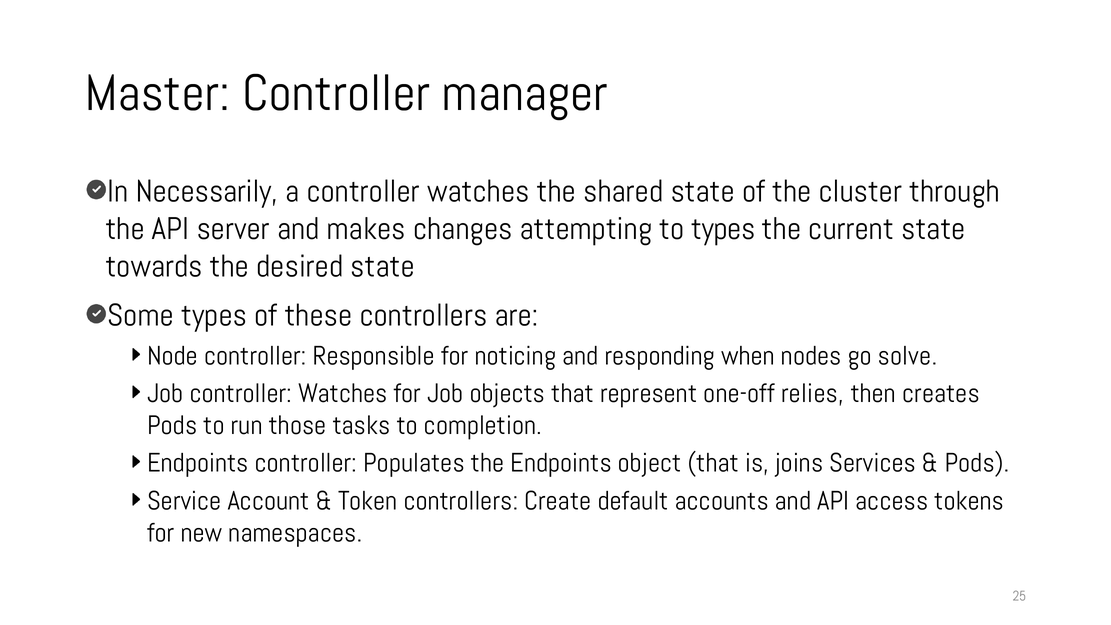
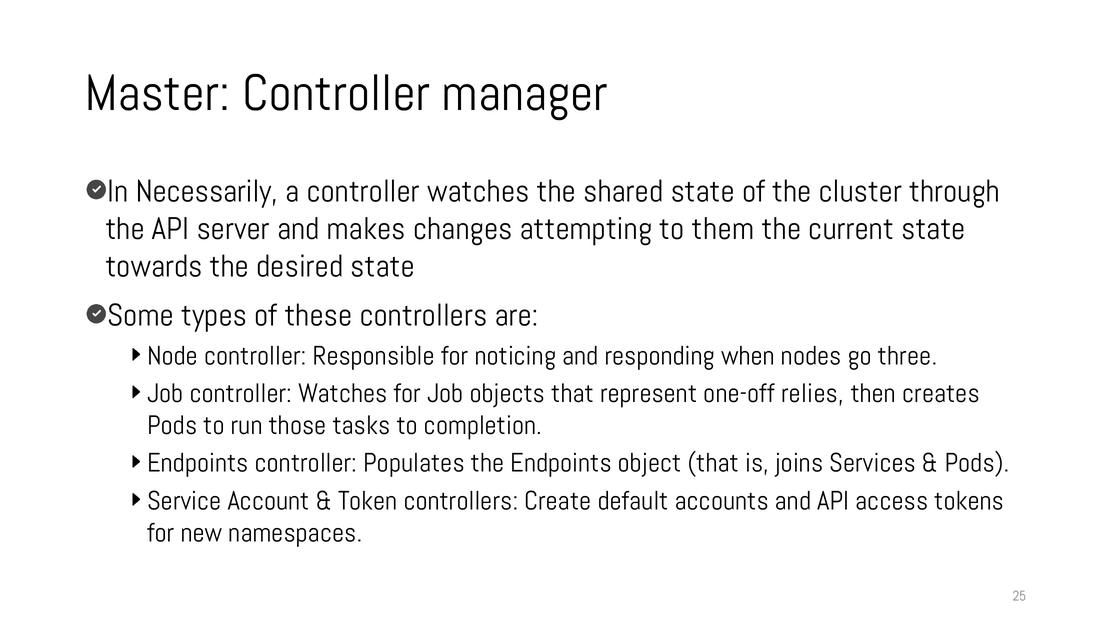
to types: types -> them
solve: solve -> three
